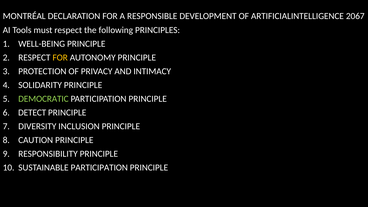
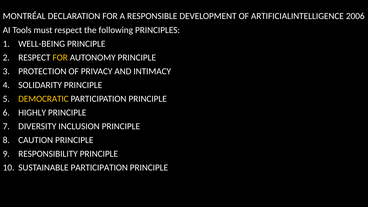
2067: 2067 -> 2006
DEMOCRATIC colour: light green -> yellow
DETECT: DETECT -> HIGHLY
